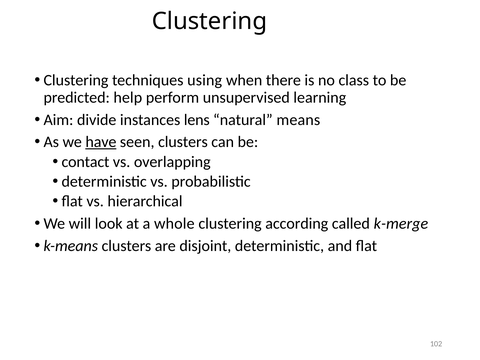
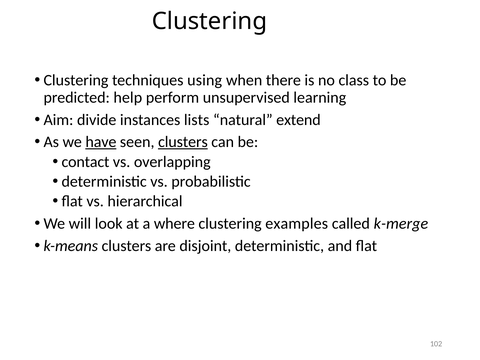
lens: lens -> lists
means: means -> extend
clusters at (183, 142) underline: none -> present
whole: whole -> where
according: according -> examples
